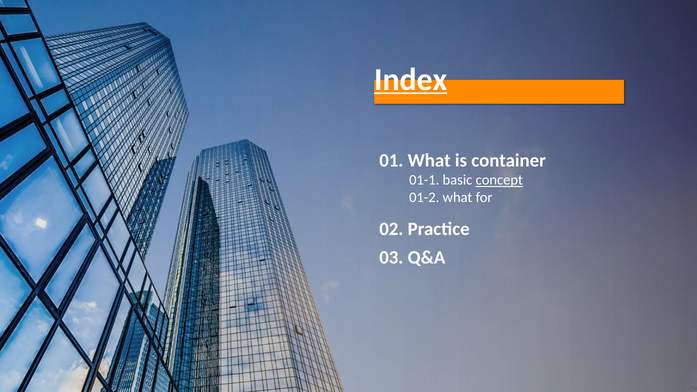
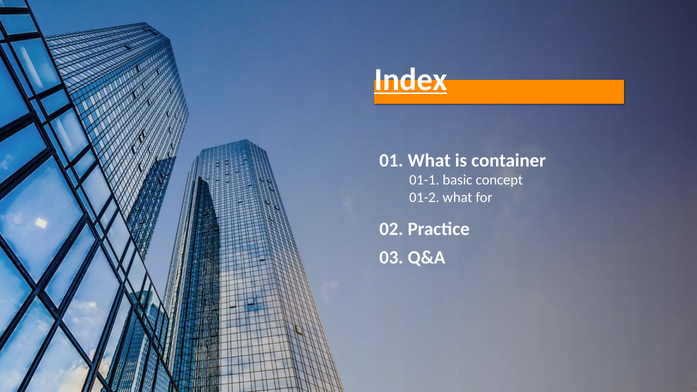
concept underline: present -> none
